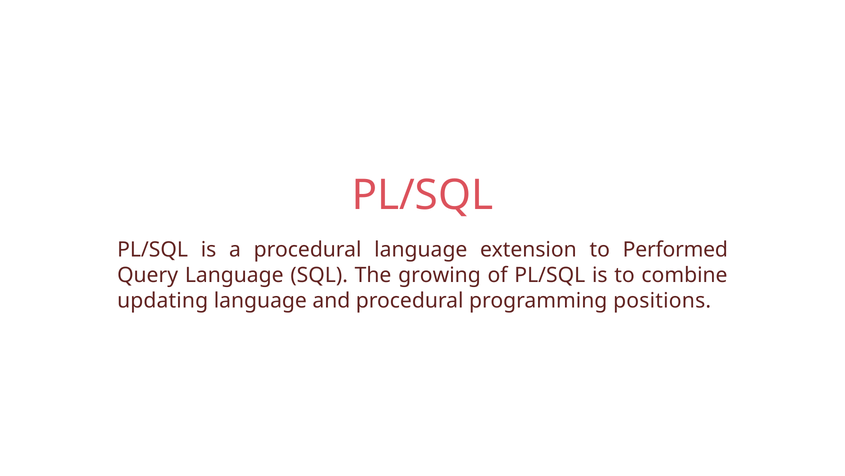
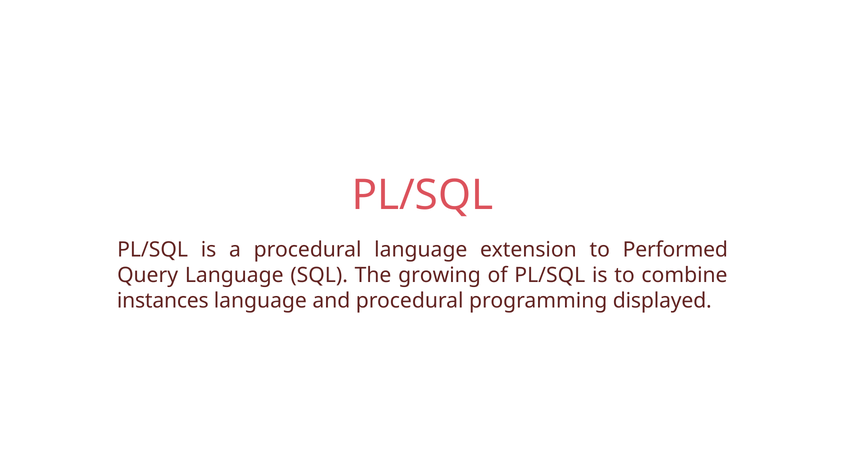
updating: updating -> instances
positions: positions -> displayed
